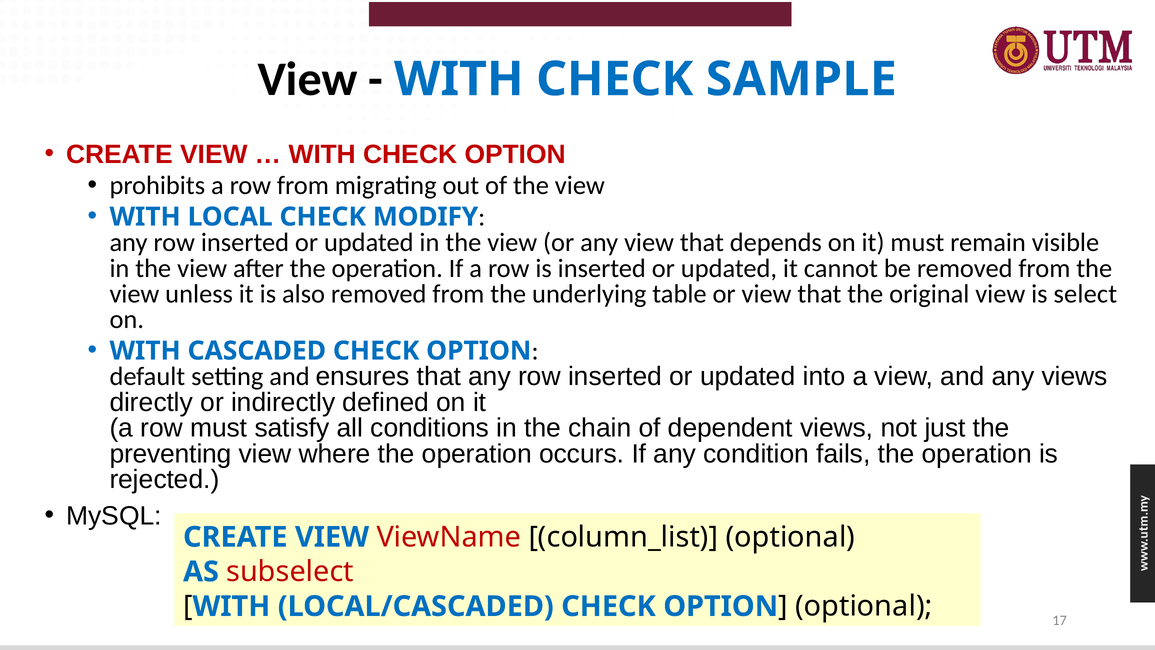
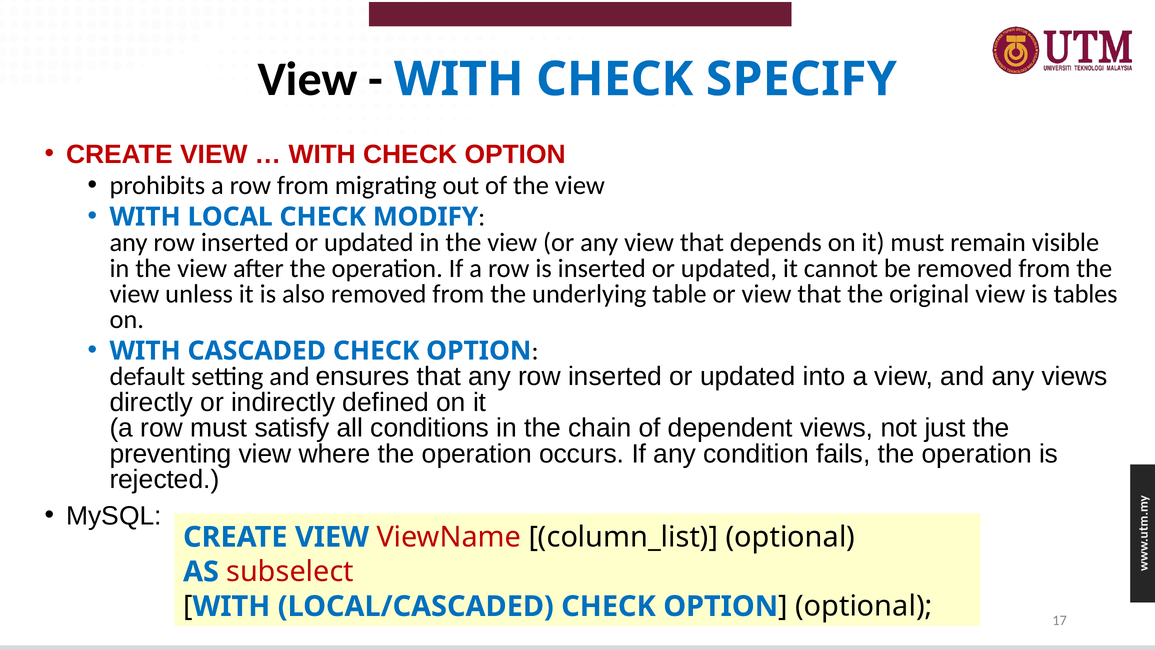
SAMPLE: SAMPLE -> SPECIFY
select: select -> tables
